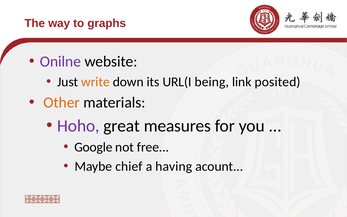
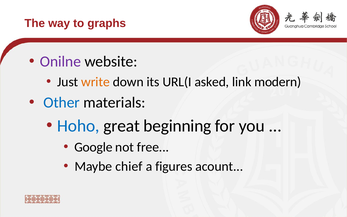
being: being -> asked
posited: posited -> modern
Other colour: orange -> blue
Hoho colour: purple -> blue
measures: measures -> beginning
having: having -> figures
